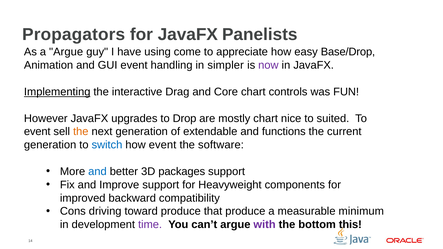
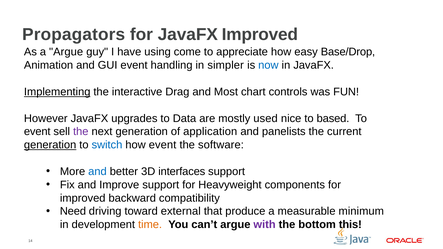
JavaFX Panelists: Panelists -> Improved
now colour: purple -> blue
Core: Core -> Most
Drop: Drop -> Data
mostly chart: chart -> used
suited: suited -> based
the at (81, 132) colour: orange -> purple
extendable: extendable -> application
functions: functions -> panelists
generation at (50, 145) underline: none -> present
packages: packages -> interfaces
Cons: Cons -> Need
toward produce: produce -> external
time colour: purple -> orange
